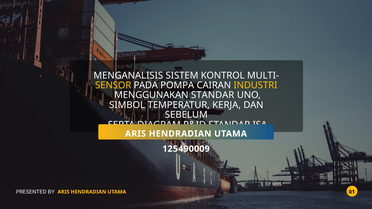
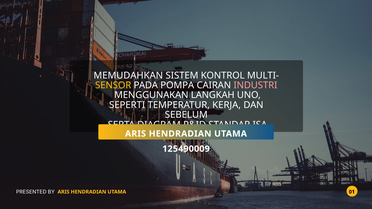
MENGANALISIS: MENGANALISIS -> MEMUDAHKAN
INDUSTRI colour: yellow -> pink
MENGGUNAKAN STANDAR: STANDAR -> LANGKAH
SIMBOL: SIMBOL -> SEPERTI
